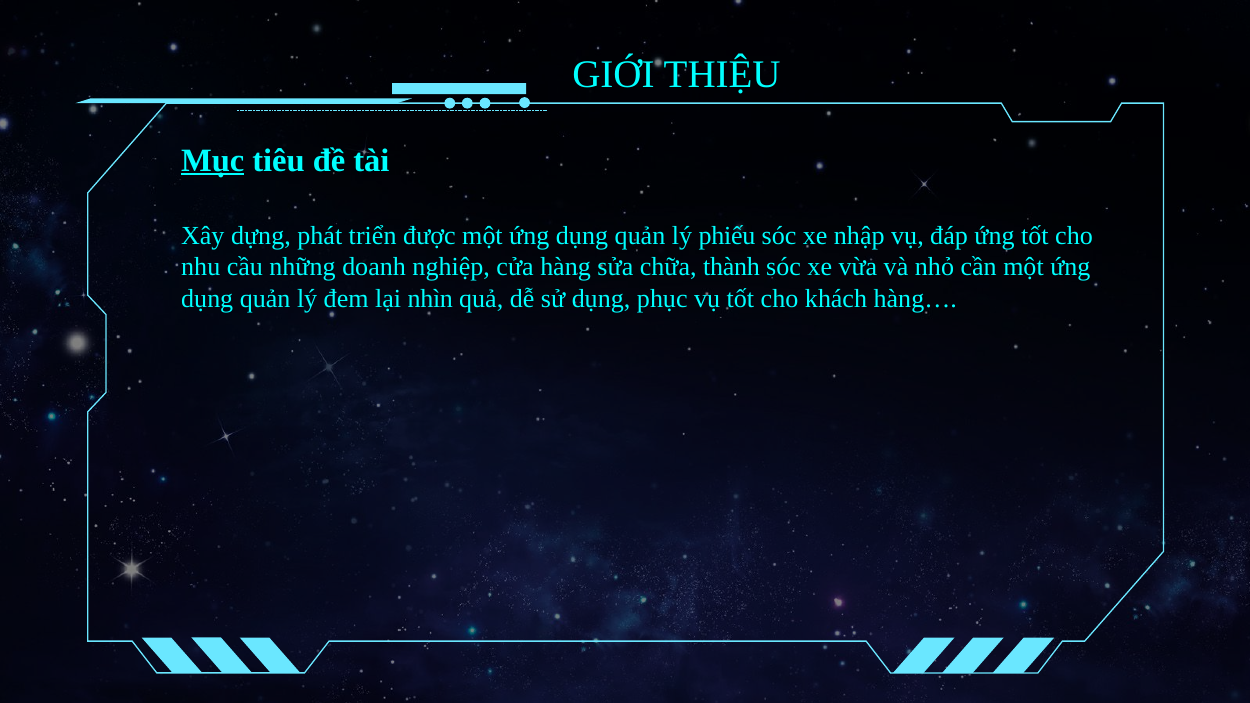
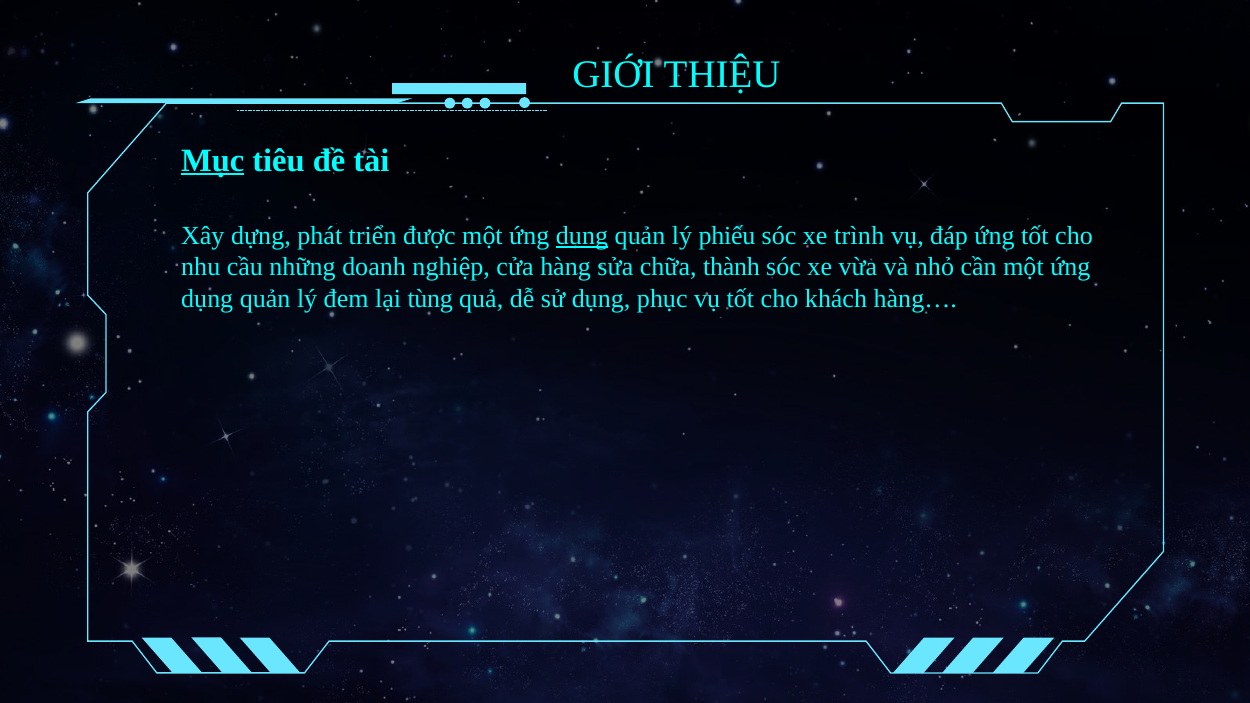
dụng at (582, 236) underline: none -> present
nhập: nhập -> trình
nhìn: nhìn -> tùng
